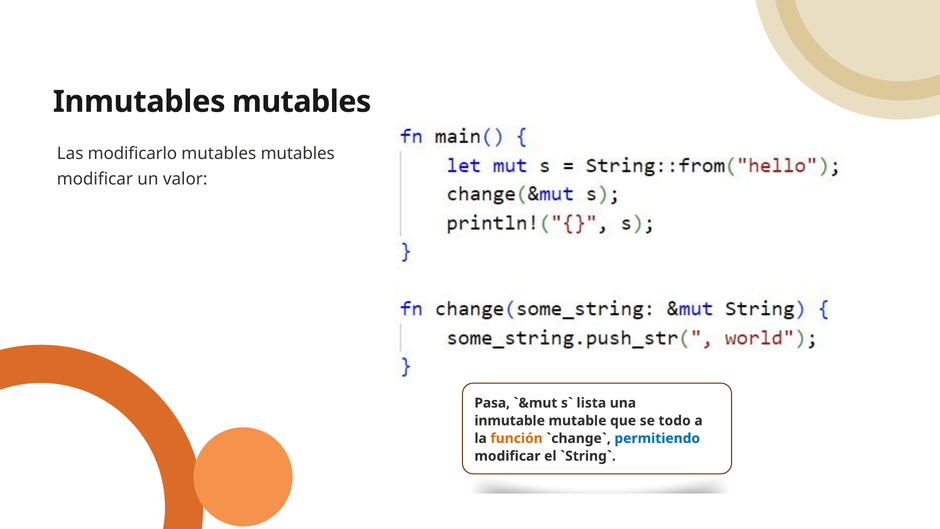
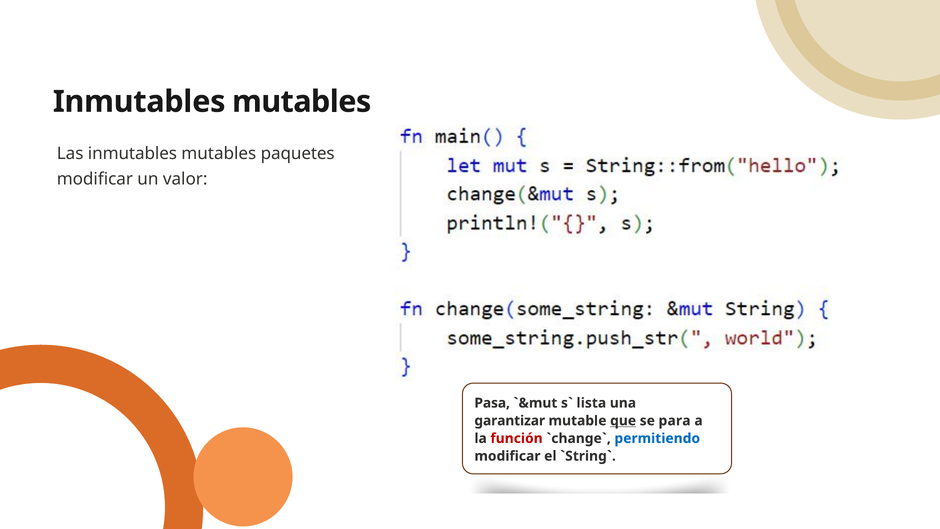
Las modificarlo: modificarlo -> inmutables
mutables mutables: mutables -> paquetes
inmutable: inmutable -> garantizar
que underline: none -> present
todo: todo -> para
función colour: orange -> red
